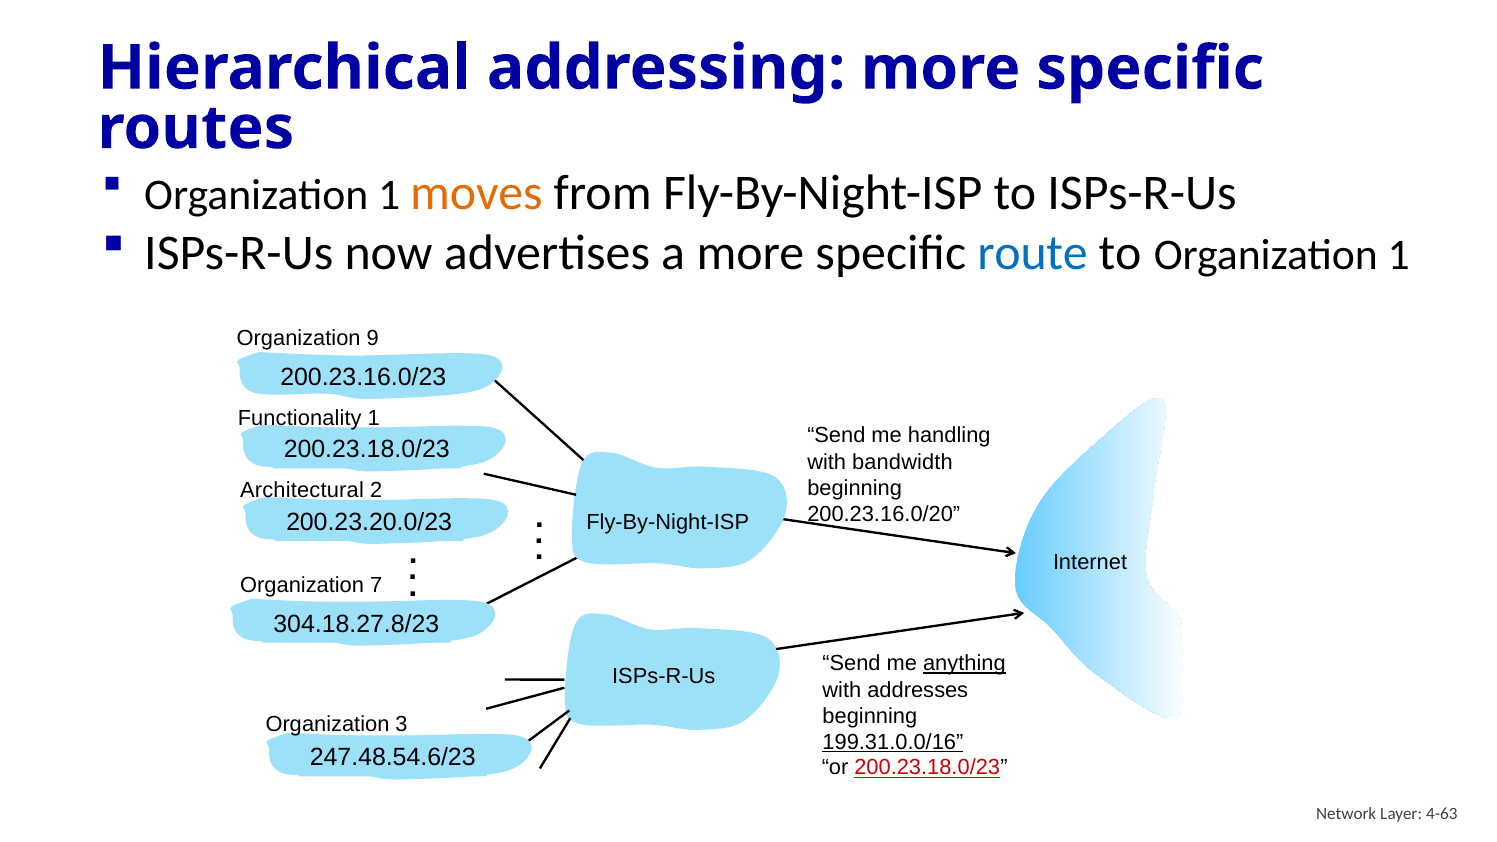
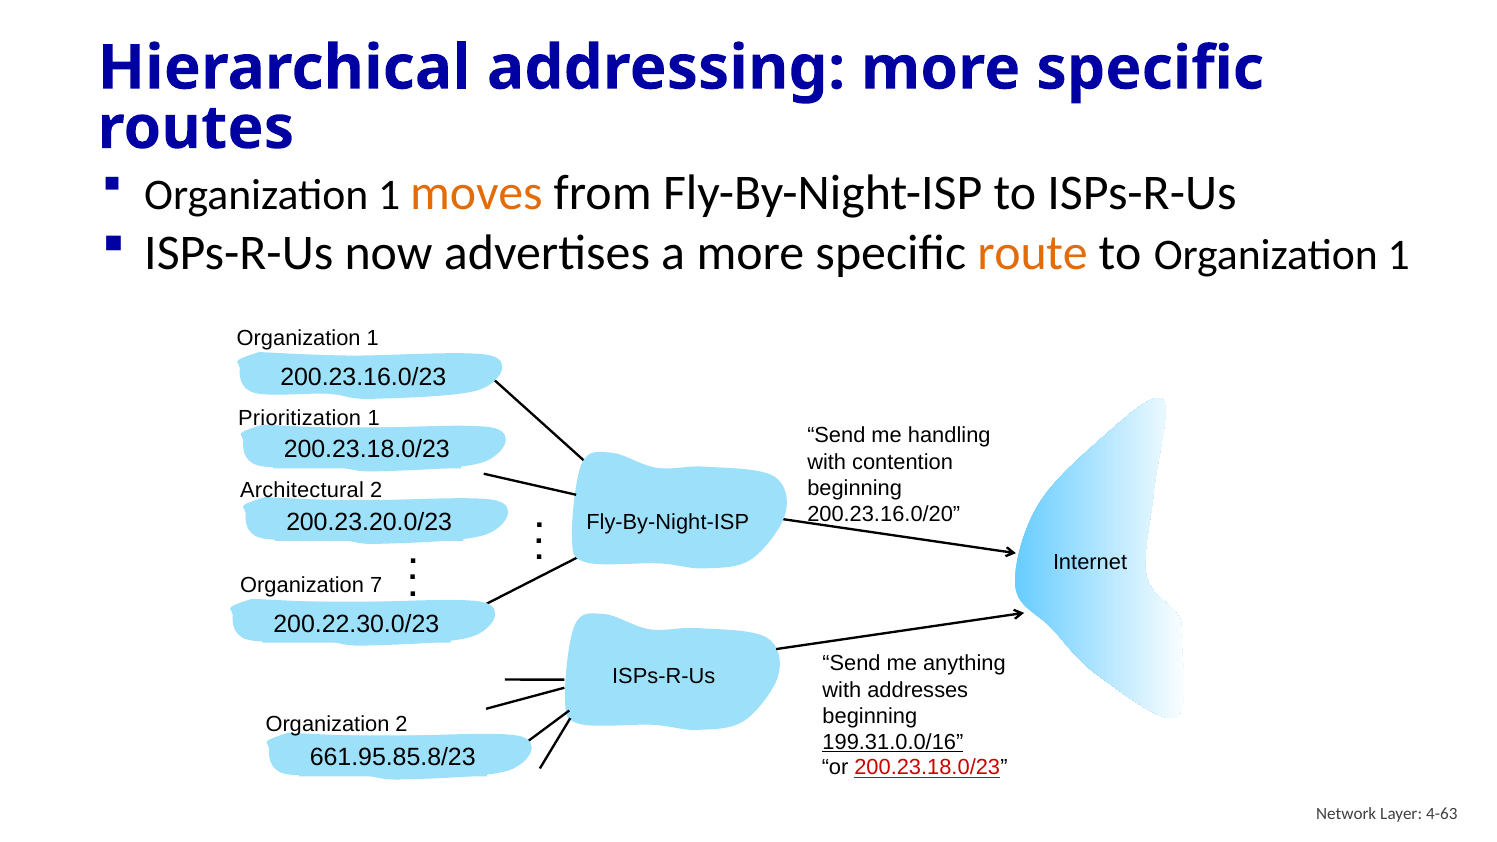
route colour: blue -> orange
9 at (373, 339): 9 -> 1
Functionality: Functionality -> Prioritization
bandwidth: bandwidth -> contention
304.18.27.8/23: 304.18.27.8/23 -> 200.22.30.0/23
anything underline: present -> none
Organization 3: 3 -> 2
247.48.54.6/23: 247.48.54.6/23 -> 661.95.85.8/23
